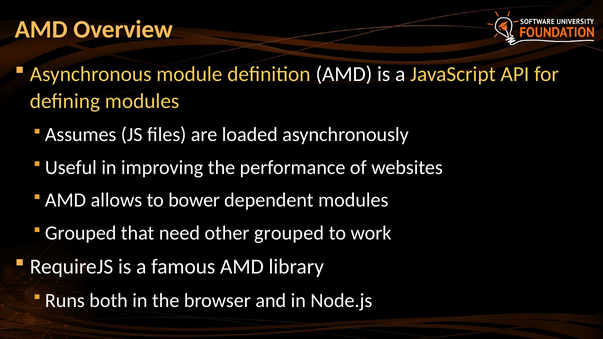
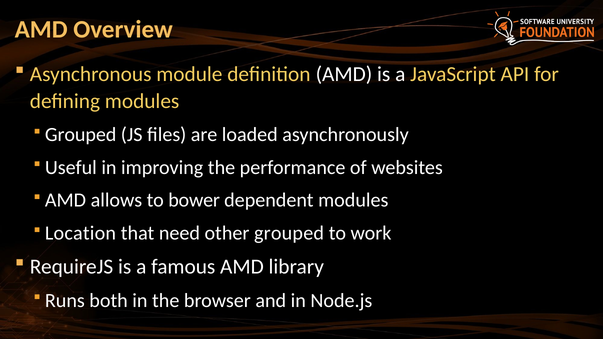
Assumes at (81, 135): Assumes -> Grouped
Grouped at (81, 233): Grouped -> Location
